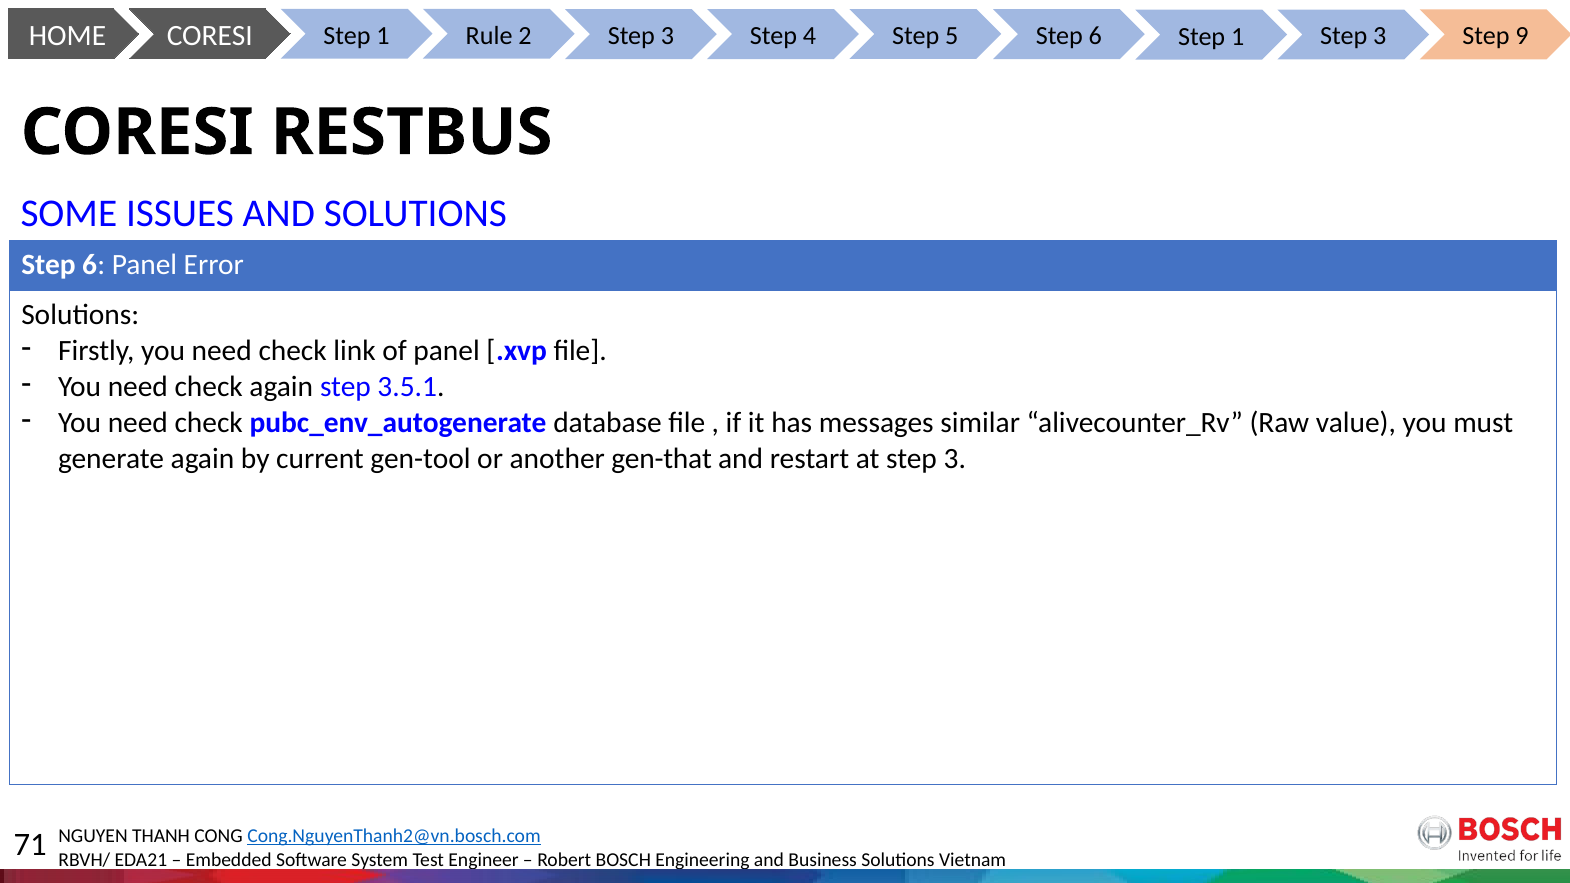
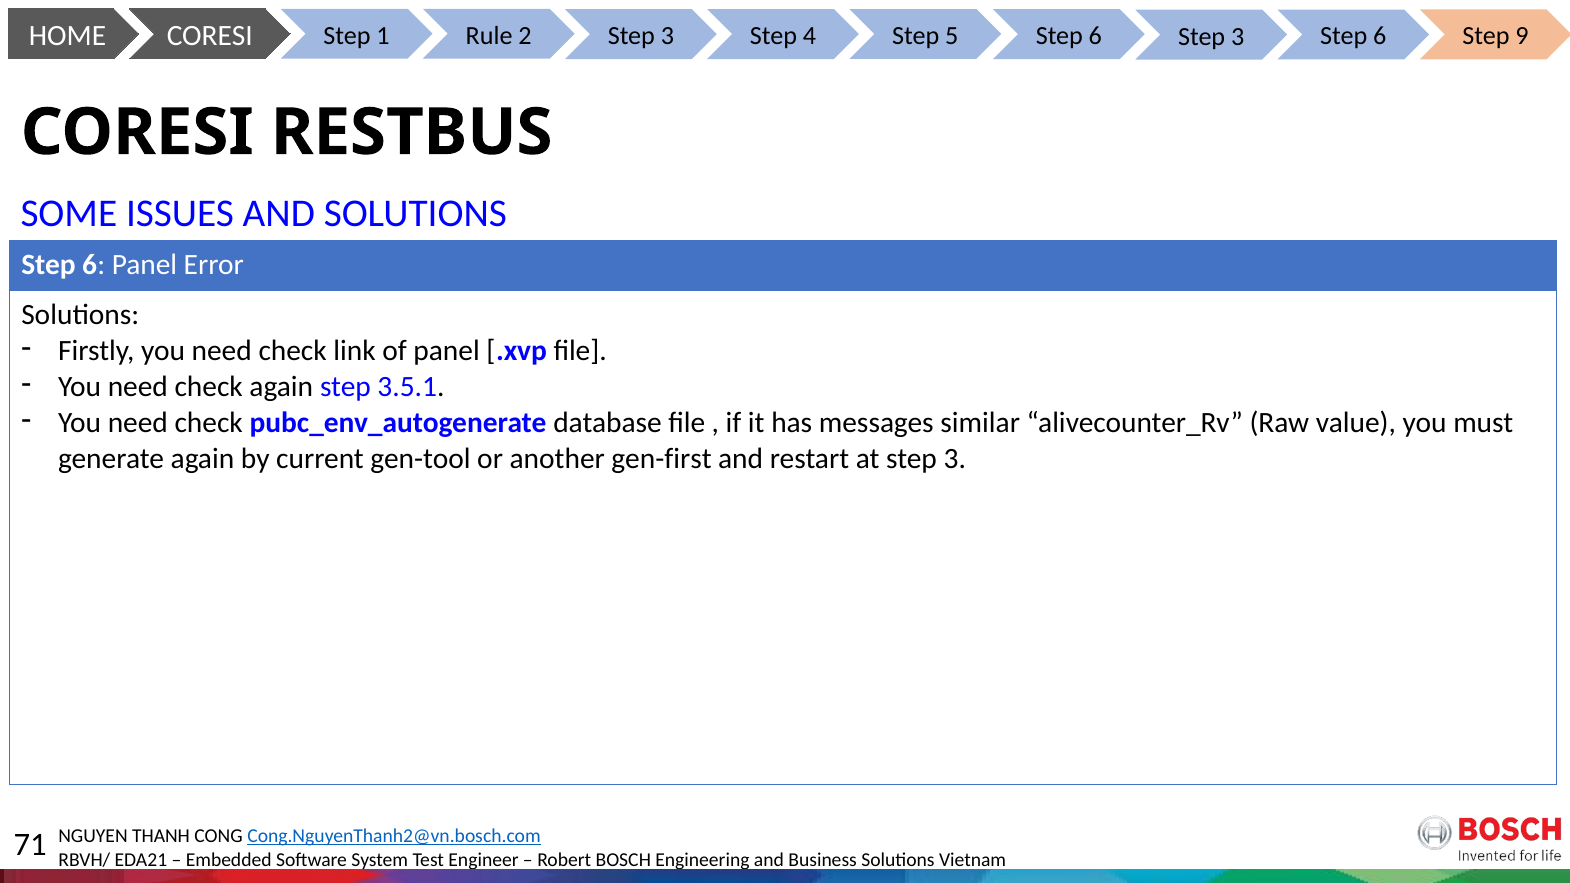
6 Step 1: 1 -> 3
3 at (1380, 36): 3 -> 6
gen-that: gen-that -> gen-first
